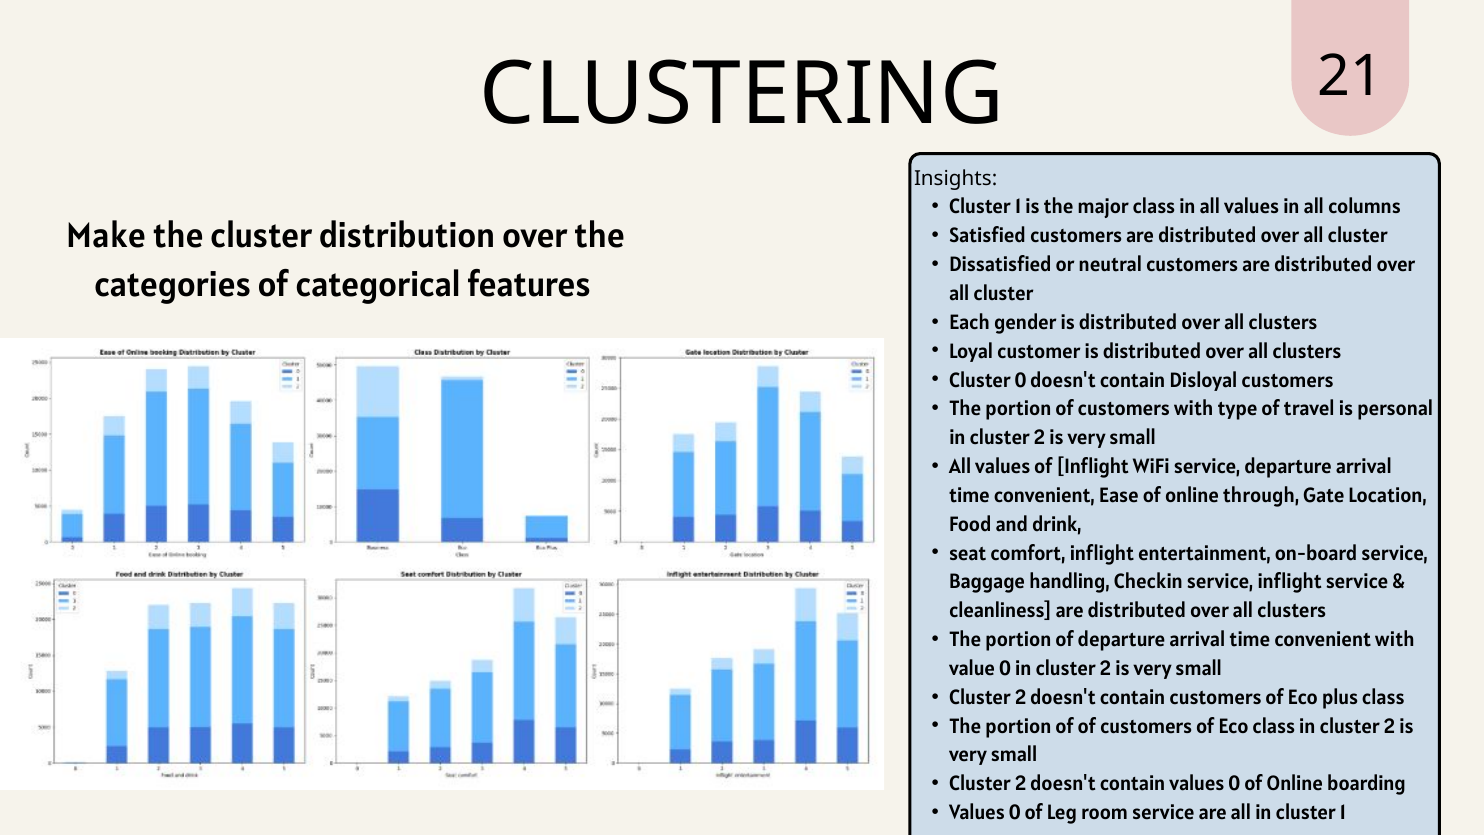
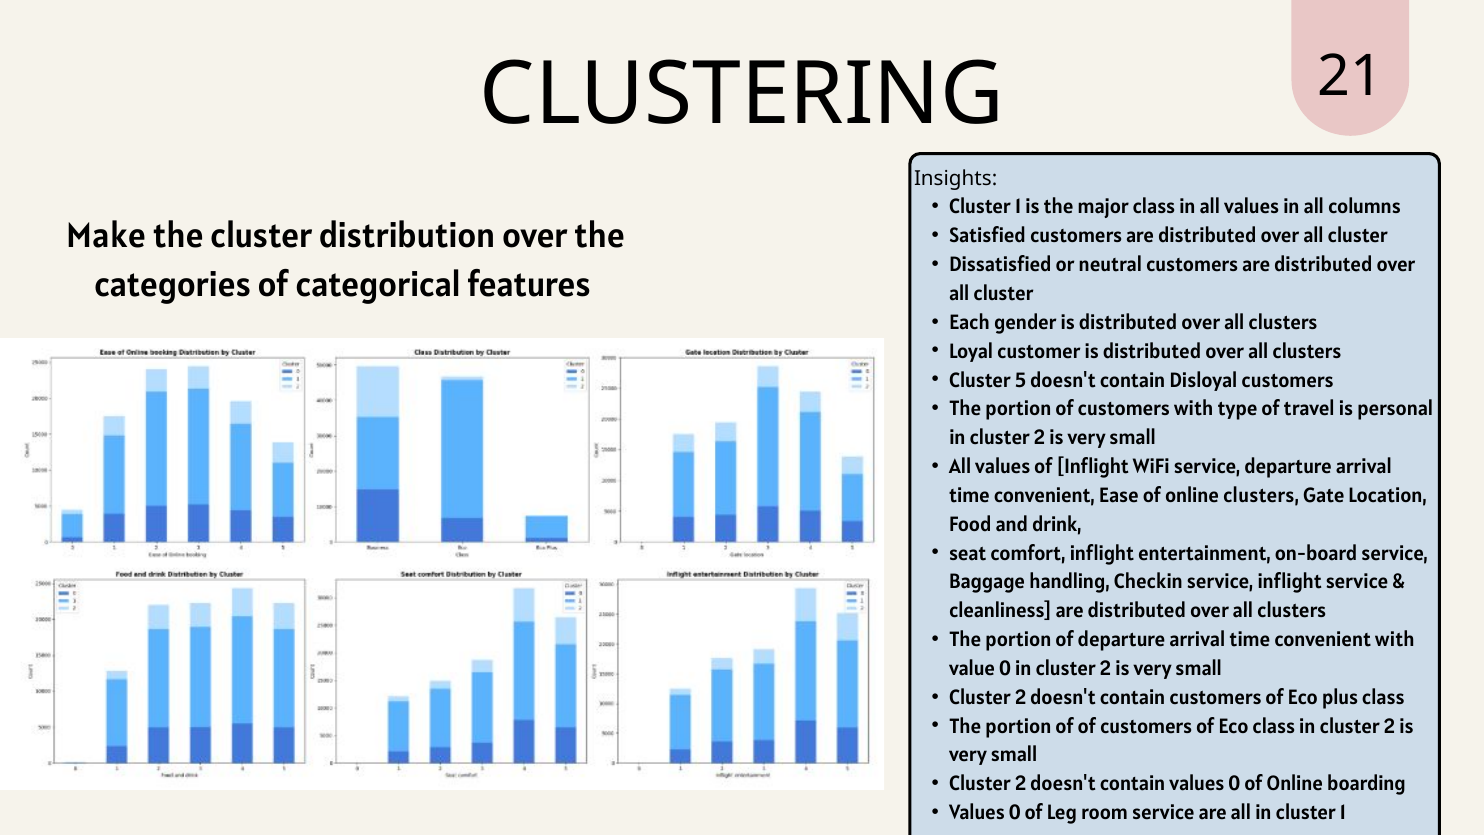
Cluster 0: 0 -> 5
online through: through -> clusters
